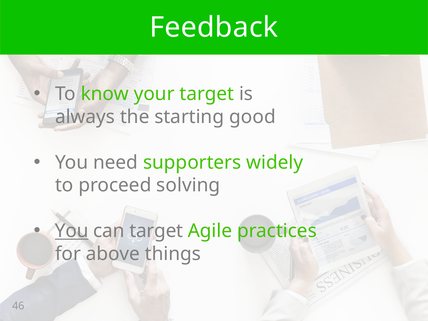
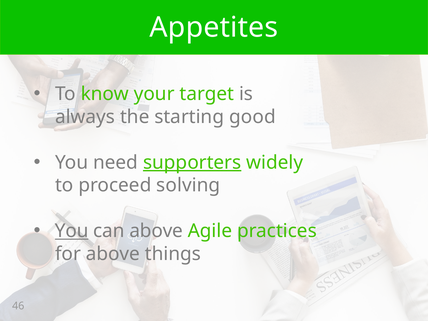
Feedback: Feedback -> Appetites
supporters underline: none -> present
can target: target -> above
